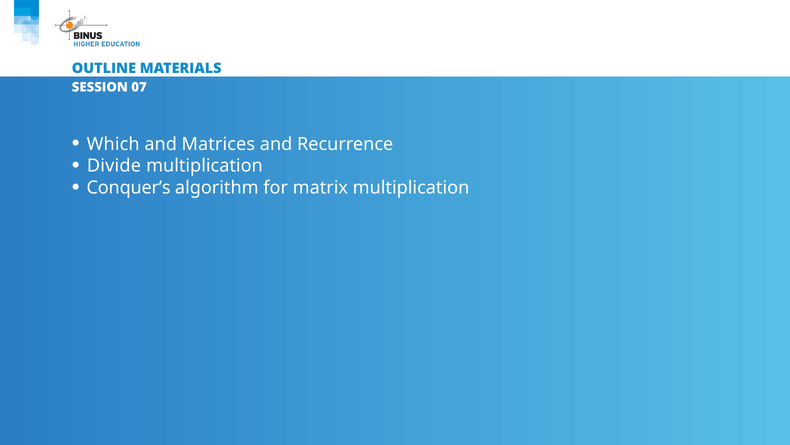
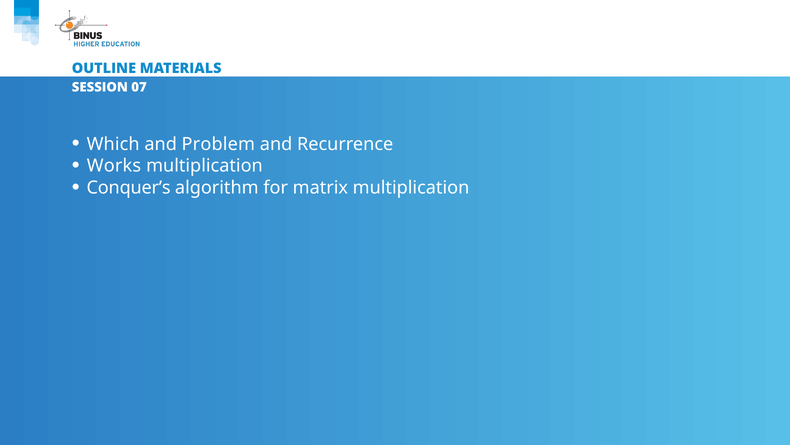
Matrices: Matrices -> Problem
Divide: Divide -> Works
